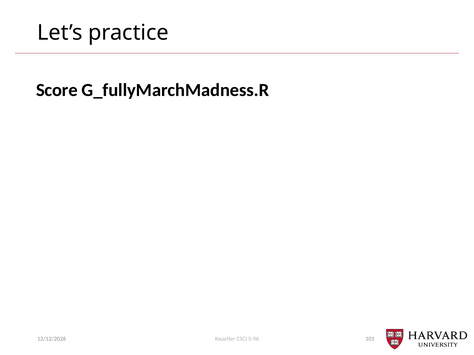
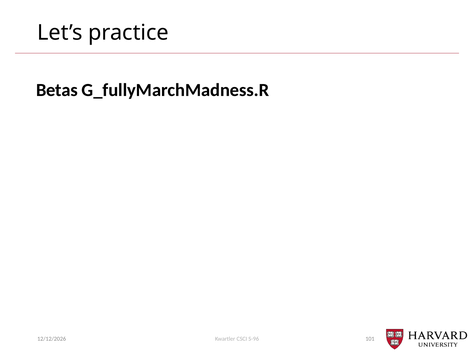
Score: Score -> Betas
